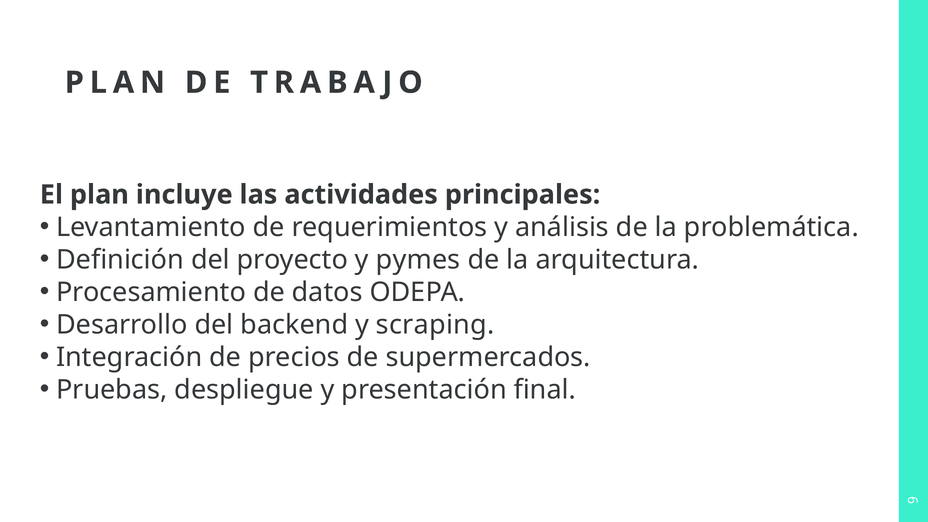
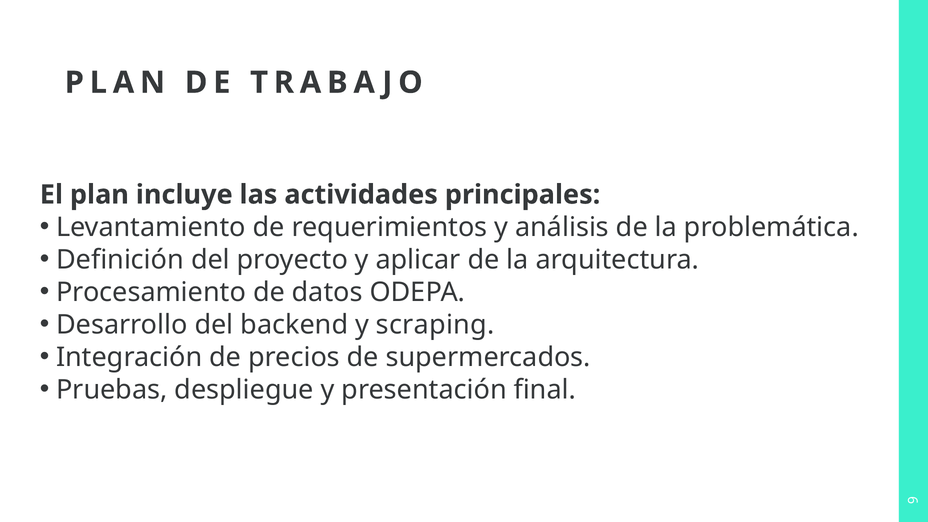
pymes: pymes -> aplicar
